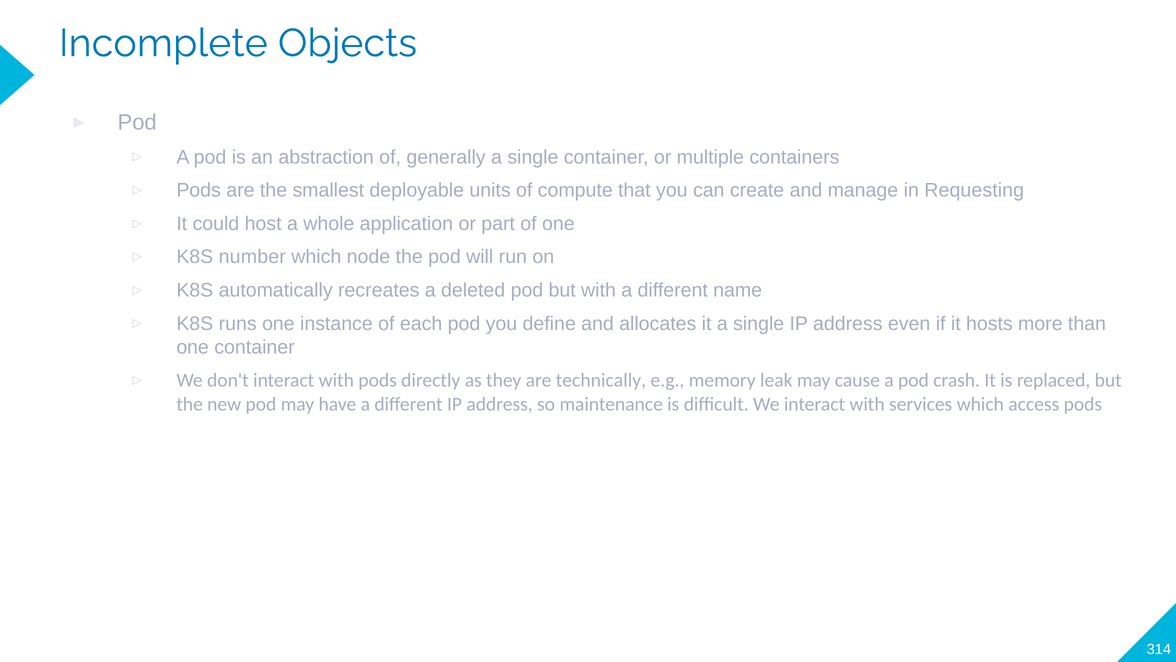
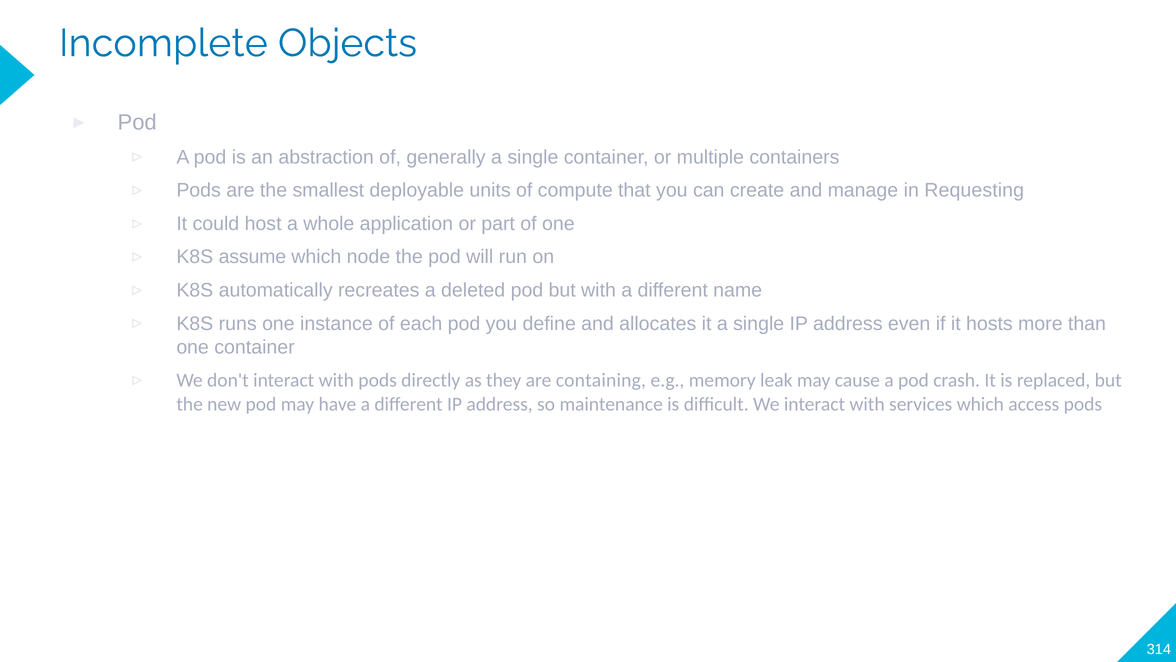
number: number -> assume
technically: technically -> containing
